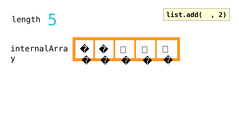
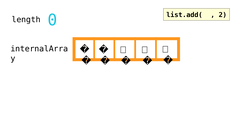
5: 5 -> 0
